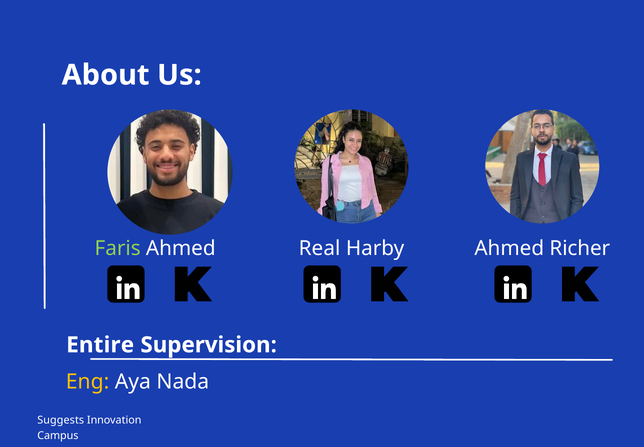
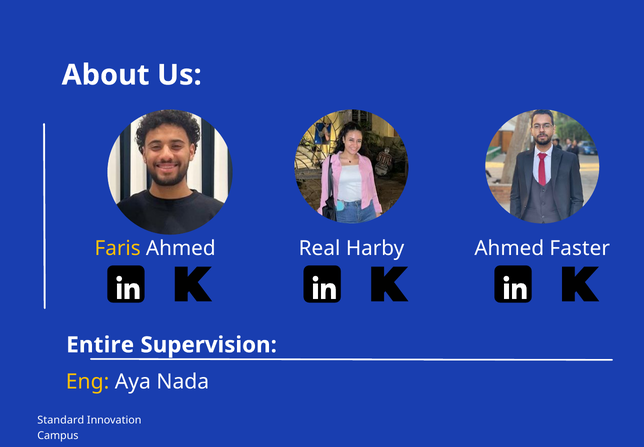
Faris colour: light green -> yellow
Richer: Richer -> Faster
Suggests: Suggests -> Standard
